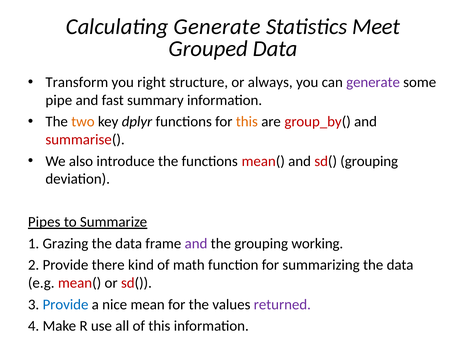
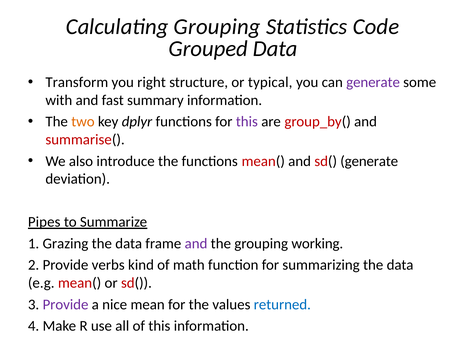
Calculating Generate: Generate -> Grouping
Meet: Meet -> Code
always: always -> typical
pipe: pipe -> with
this at (247, 122) colour: orange -> purple
sd( grouping: grouping -> generate
there: there -> verbs
Provide at (66, 304) colour: blue -> purple
returned colour: purple -> blue
